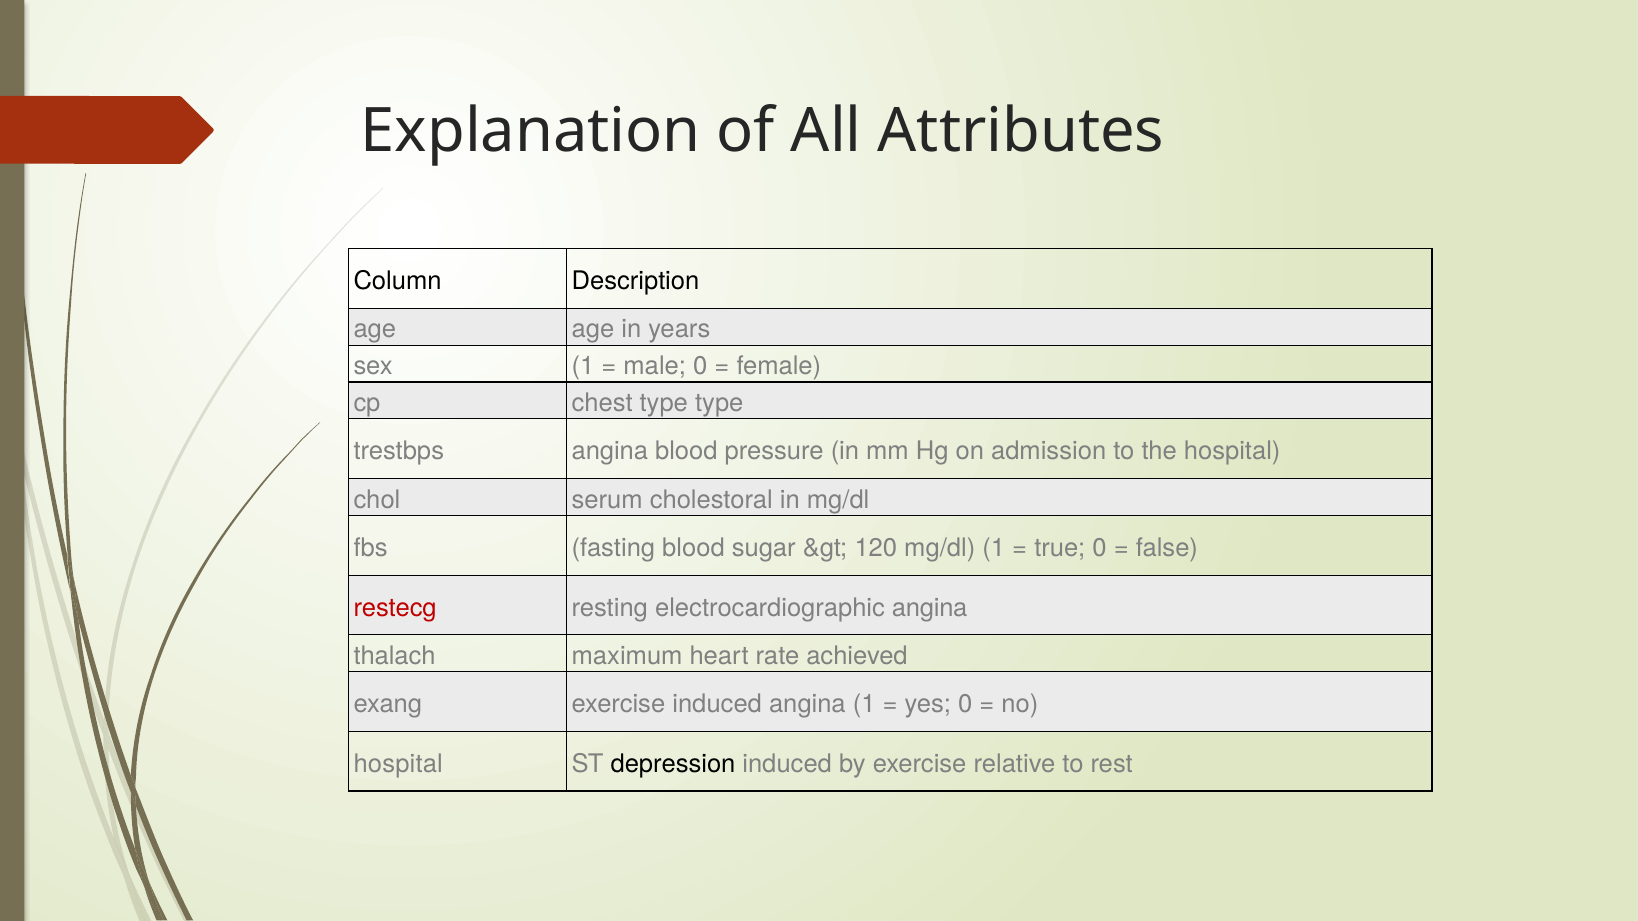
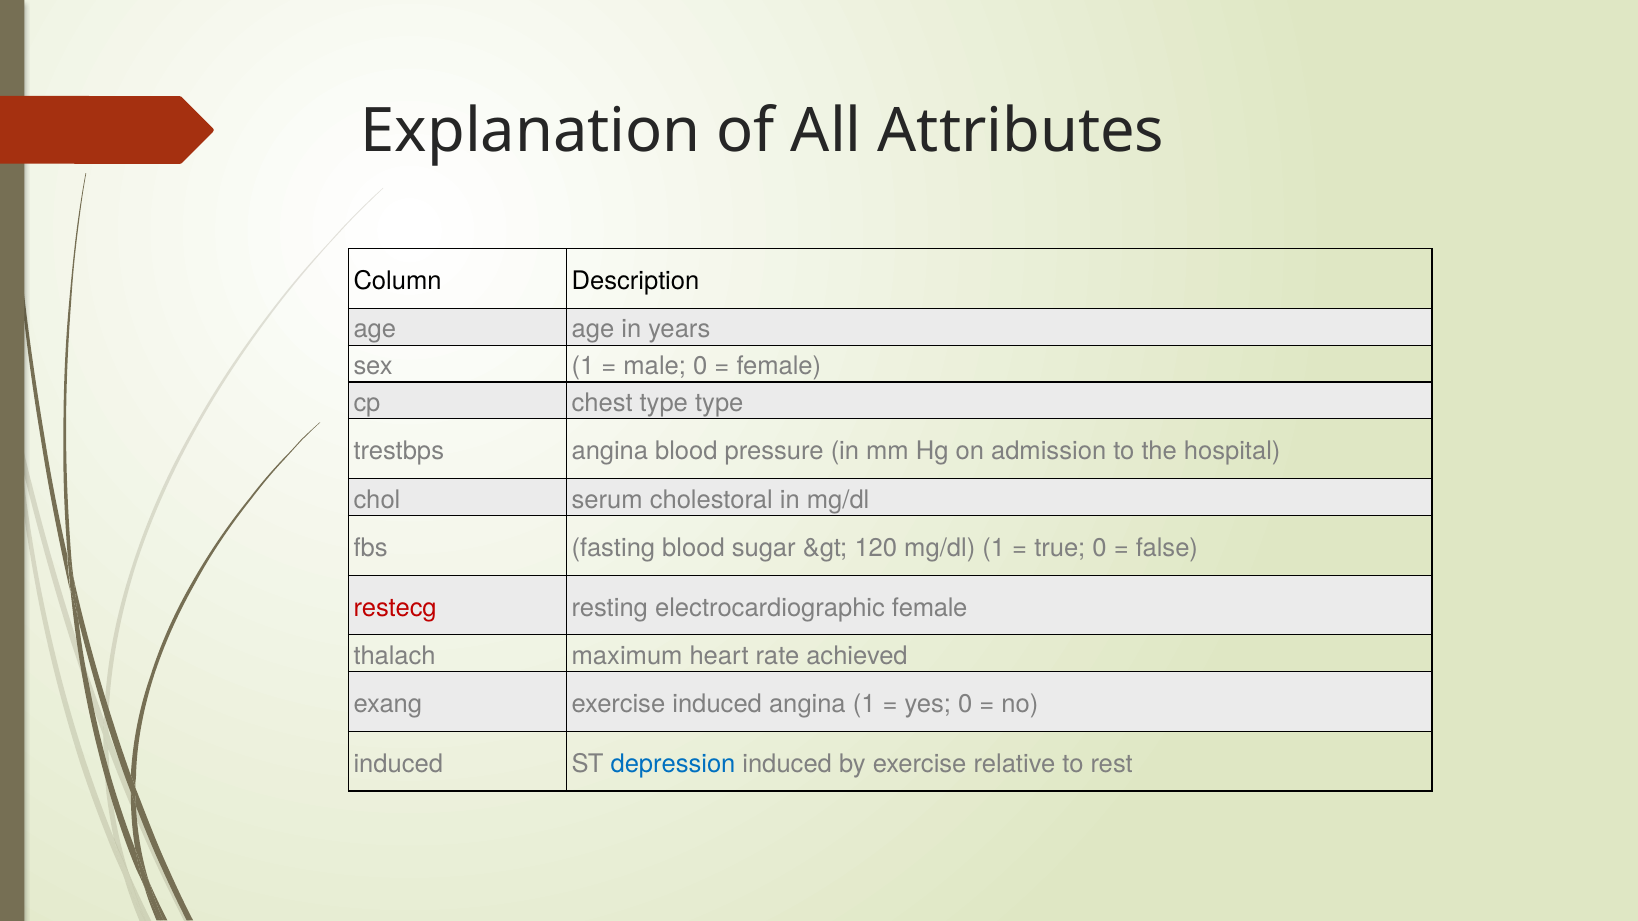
electrocardiographic angina: angina -> female
hospital at (398, 764): hospital -> induced
depression colour: black -> blue
